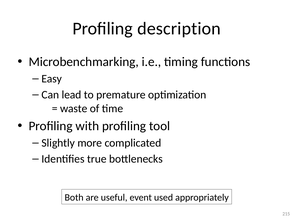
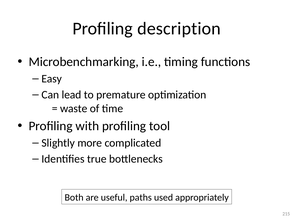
event: event -> paths
